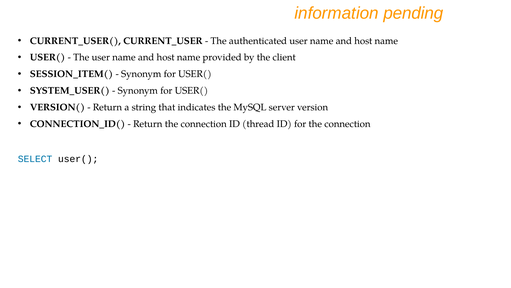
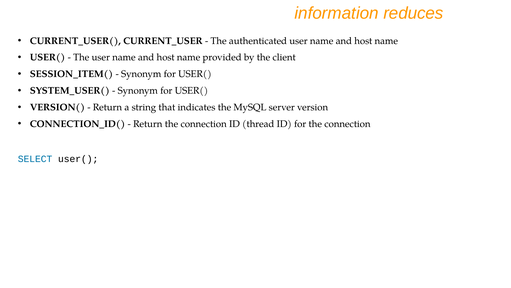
pending: pending -> reduces
